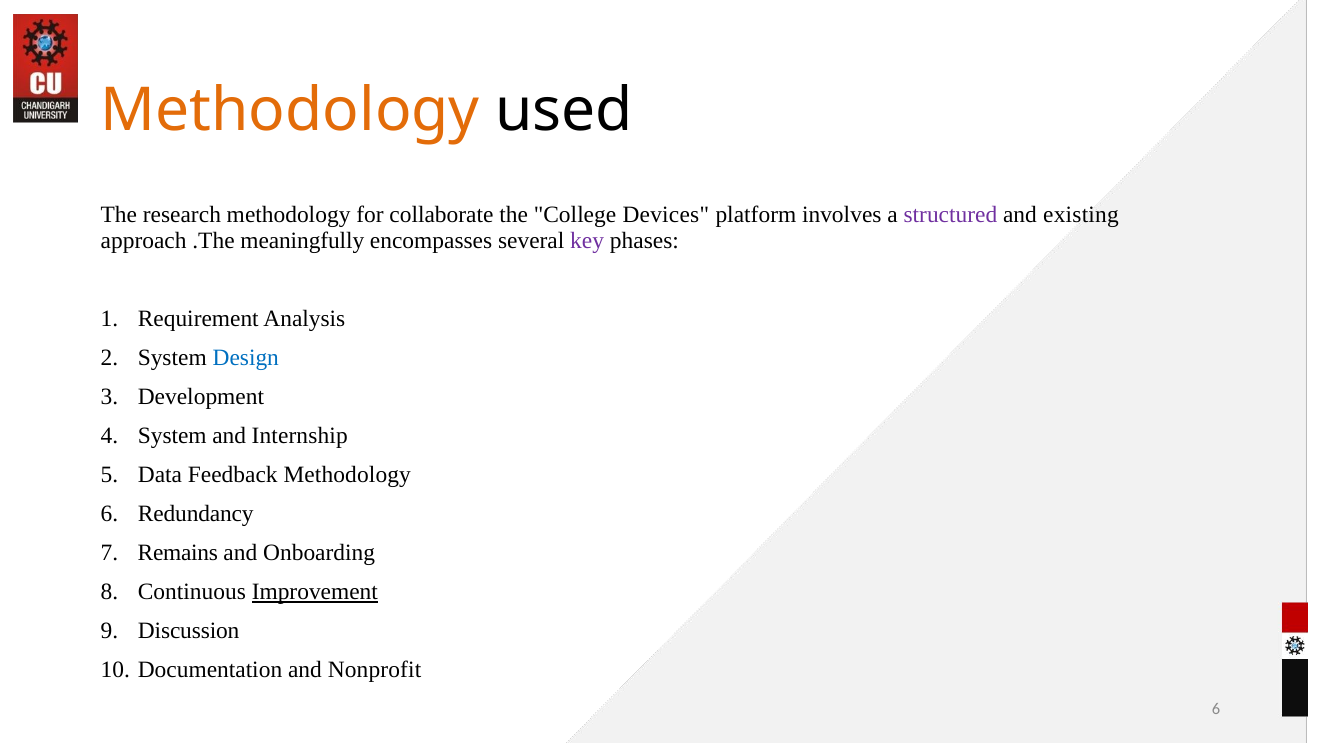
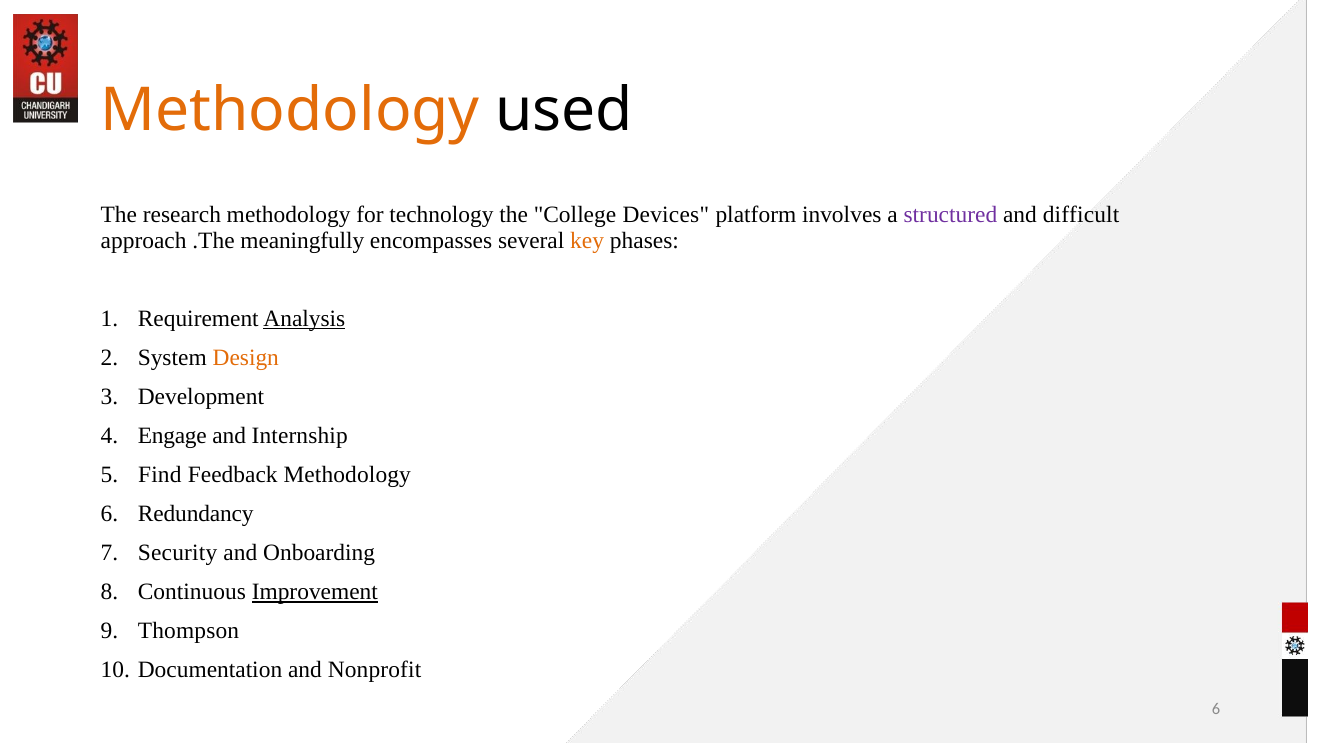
collaborate: collaborate -> technology
existing: existing -> difficult
key colour: purple -> orange
Analysis underline: none -> present
Design colour: blue -> orange
System at (172, 436): System -> Engage
Data: Data -> Find
Remains: Remains -> Security
Discussion: Discussion -> Thompson
